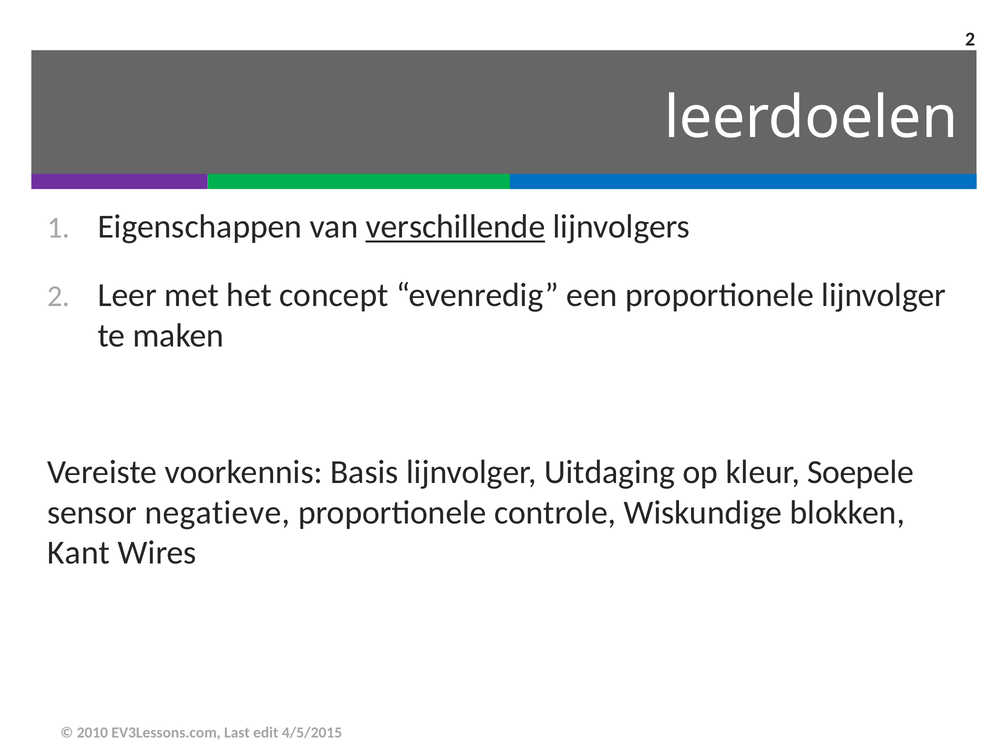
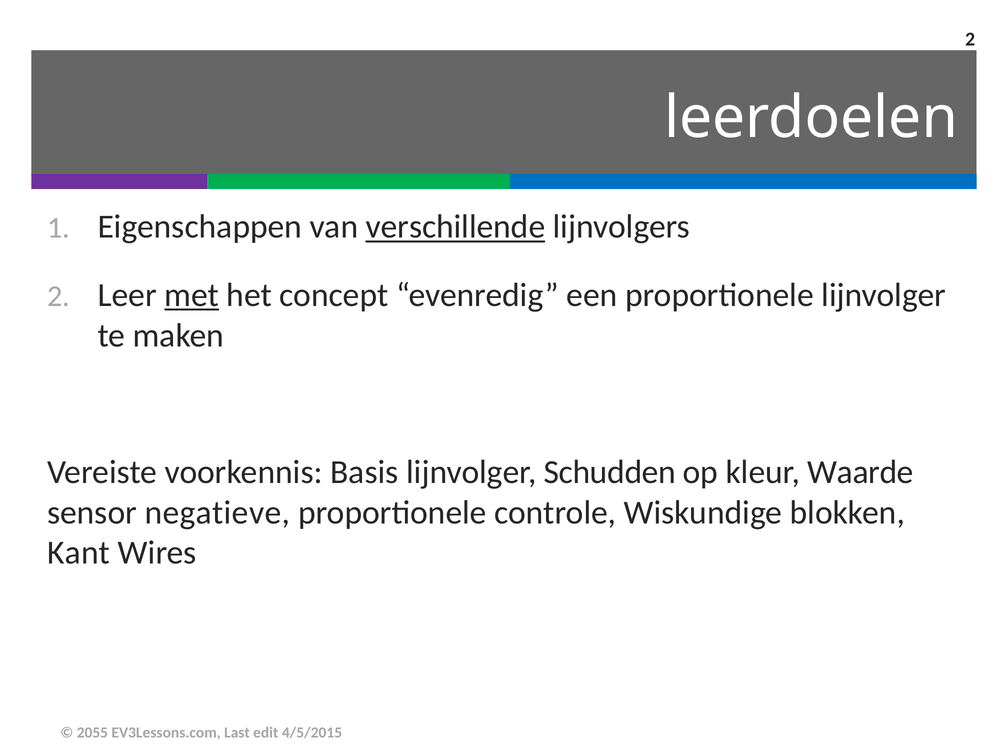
met underline: none -> present
Uitdaging: Uitdaging -> Schudden
Soepele: Soepele -> Waarde
2010: 2010 -> 2055
